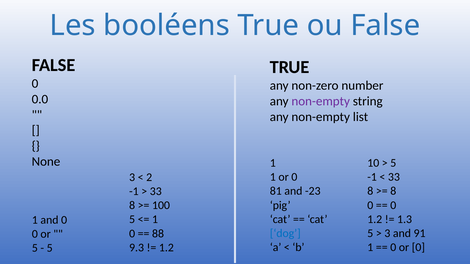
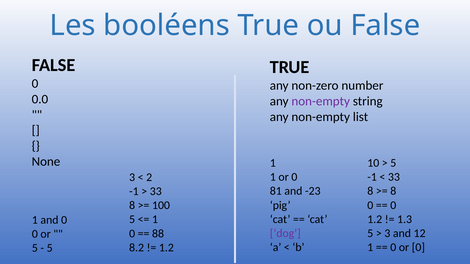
dog colour: blue -> purple
91: 91 -> 12
9.3: 9.3 -> 8.2
